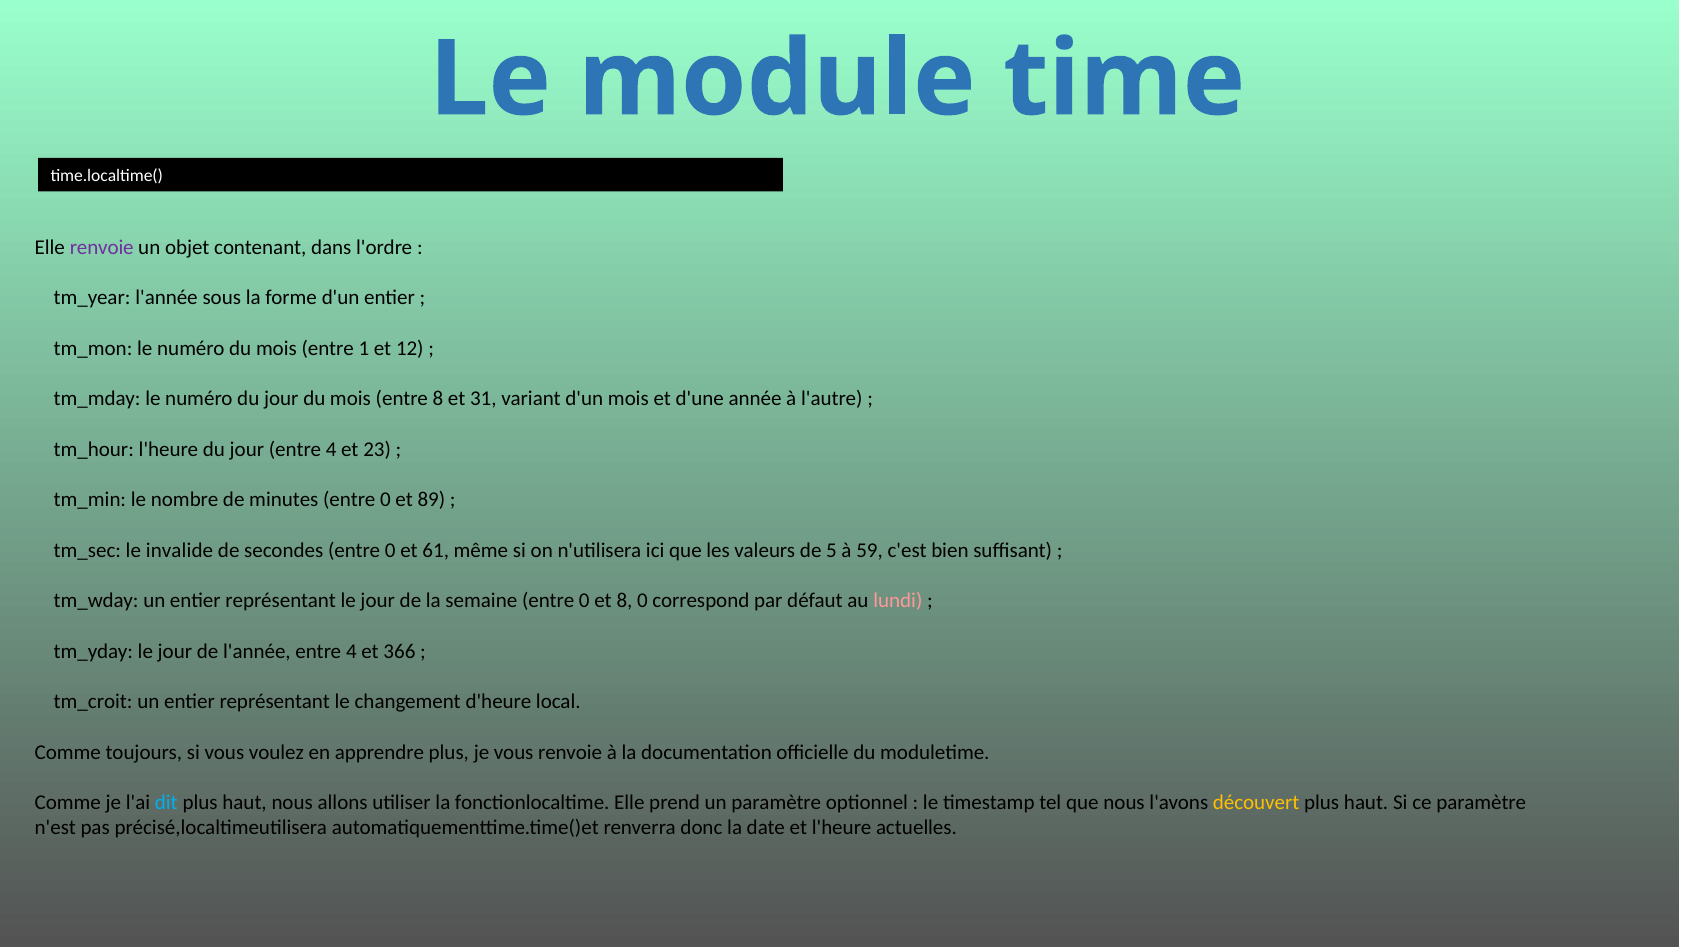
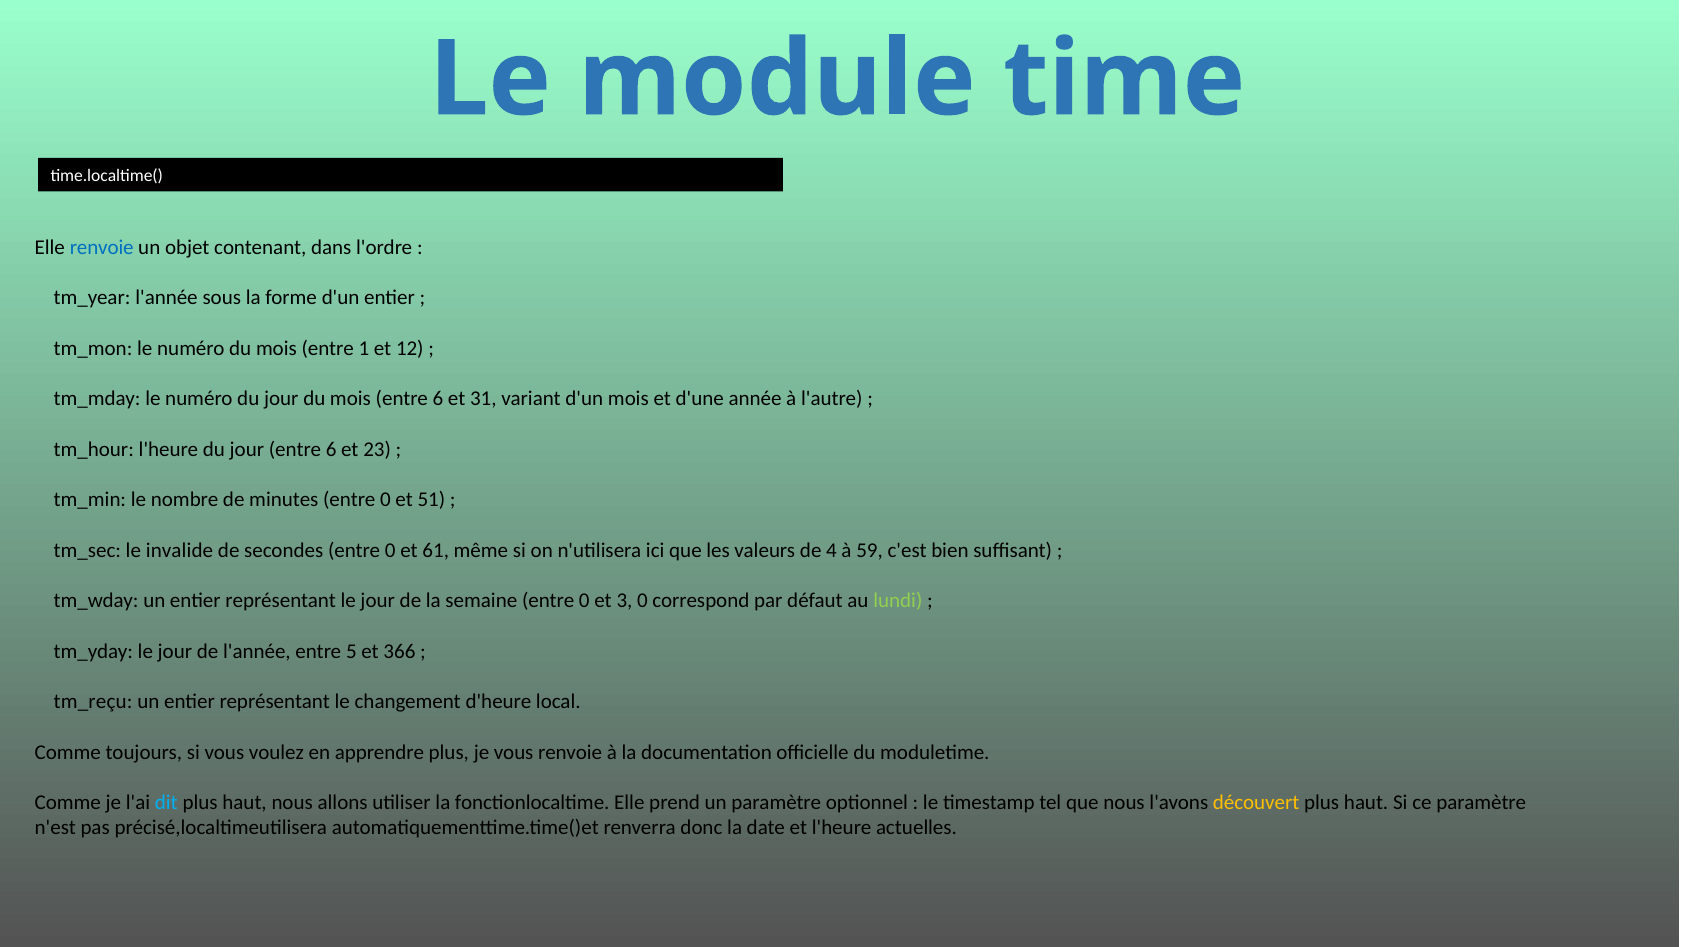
renvoie at (102, 247) colour: purple -> blue
mois entre 8: 8 -> 6
jour entre 4: 4 -> 6
89: 89 -> 51
5: 5 -> 4
et 8: 8 -> 3
lundi colour: pink -> light green
l'année entre 4: 4 -> 5
tm_croit: tm_croit -> tm_reçu
